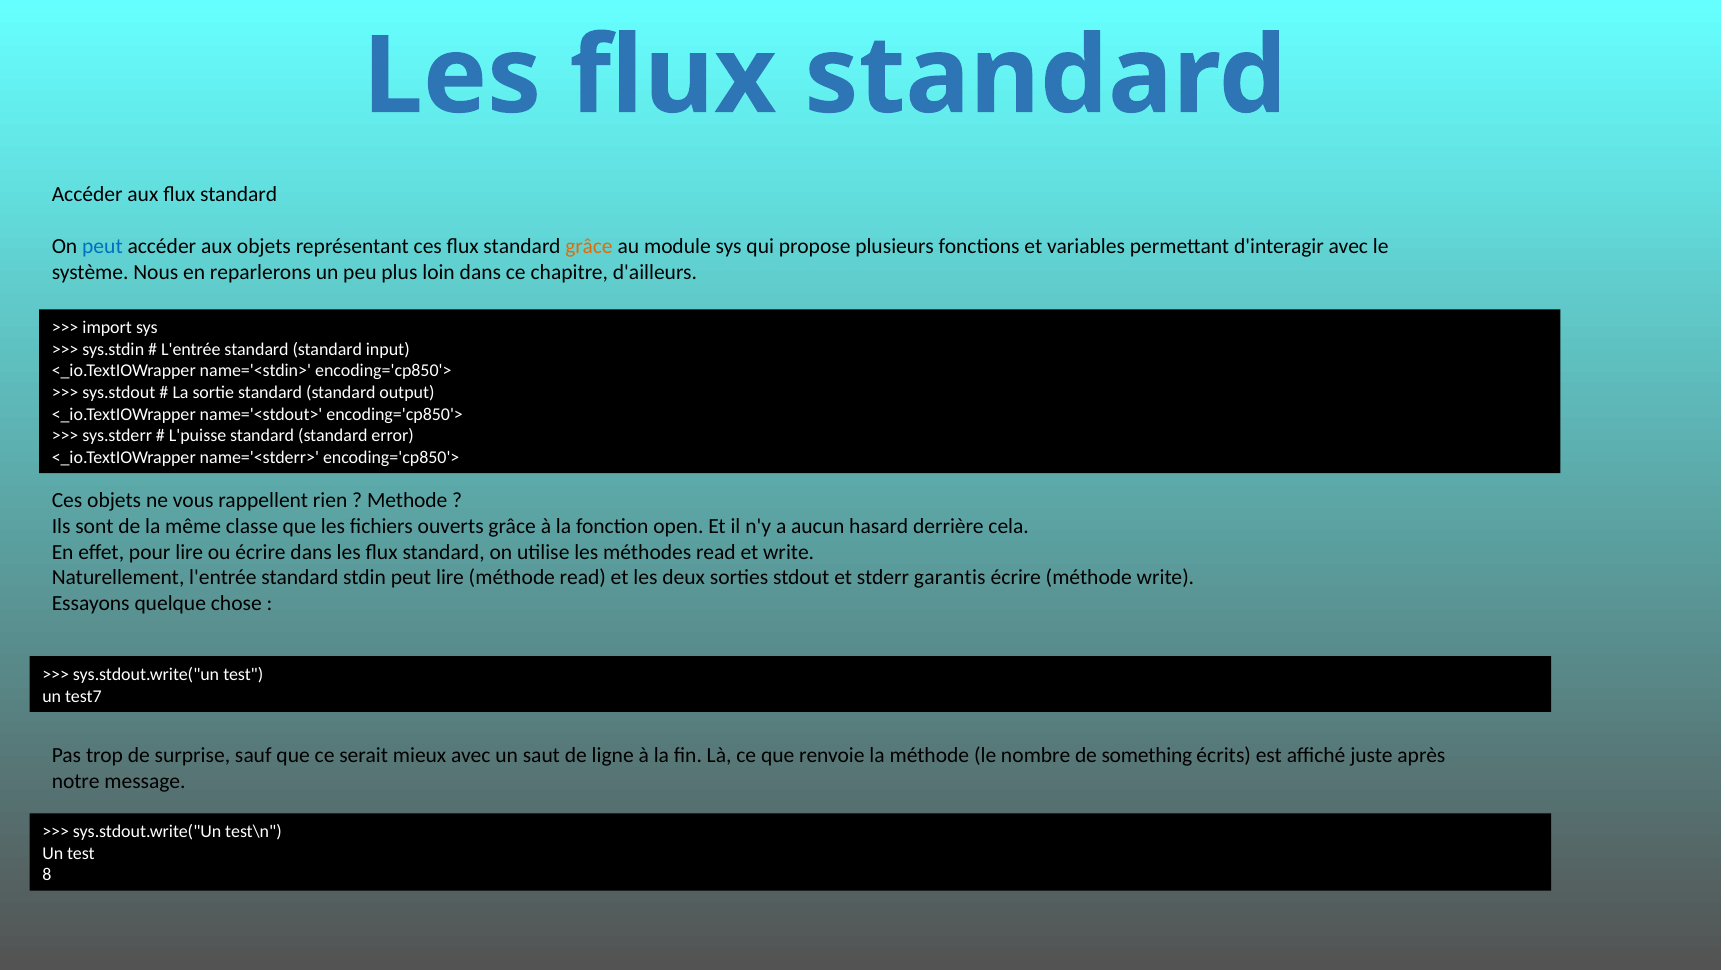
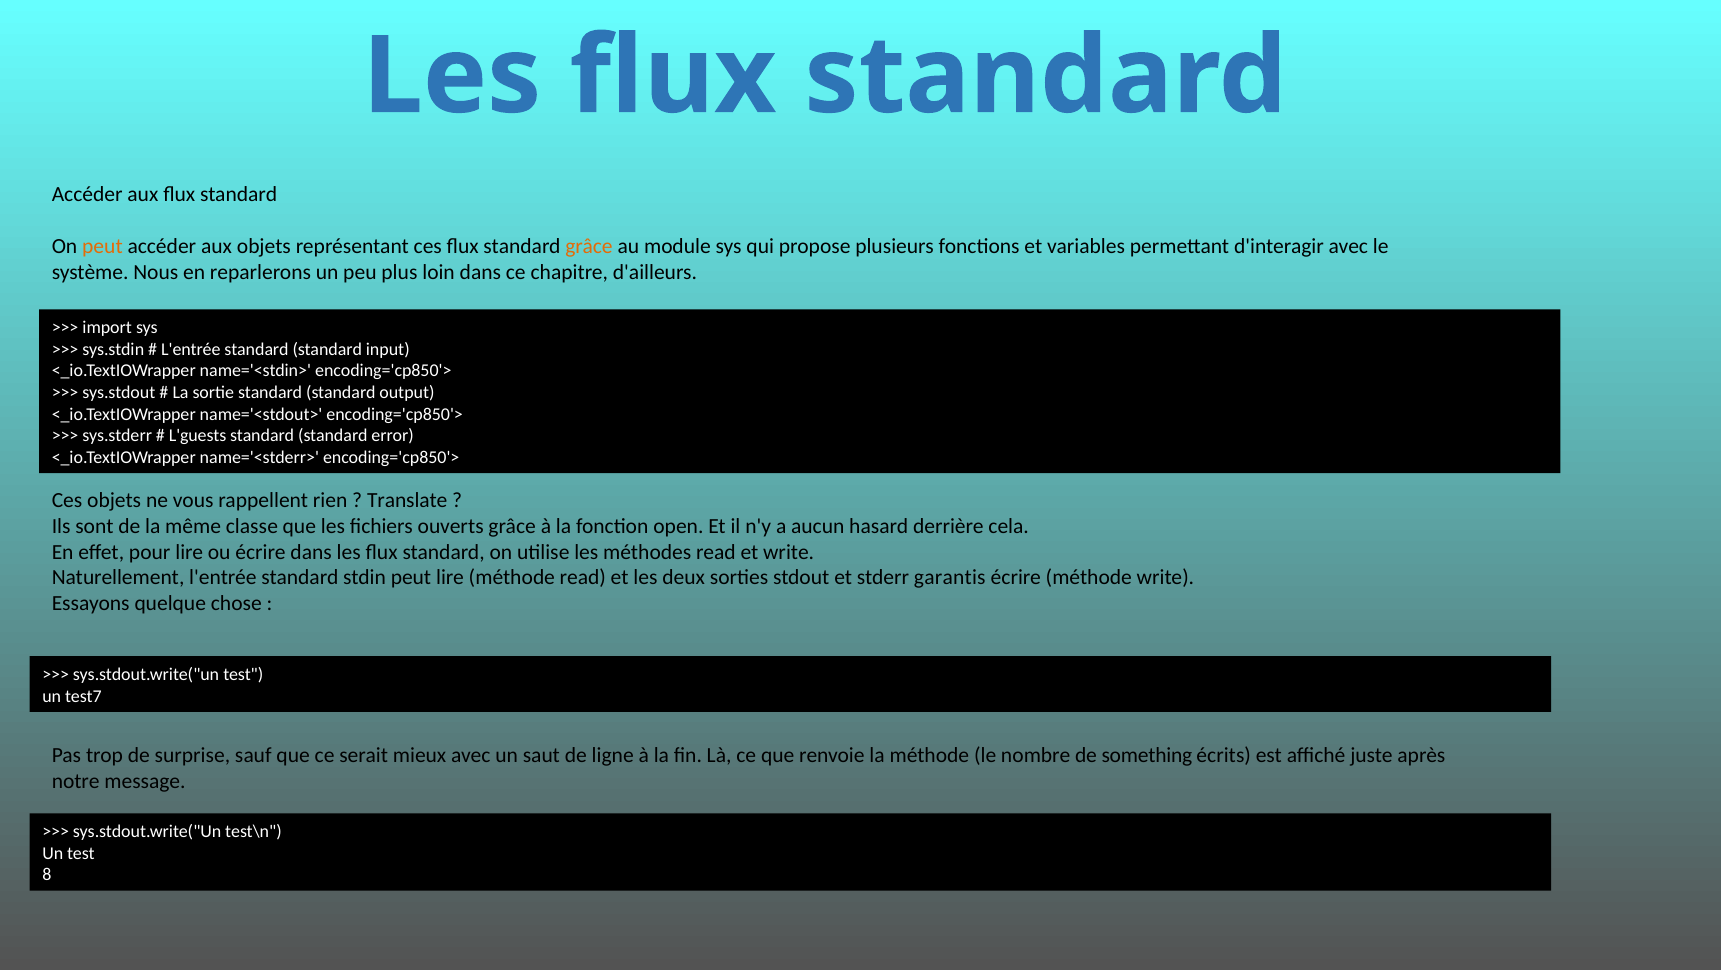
peut at (102, 247) colour: blue -> orange
L'puisse: L'puisse -> L'guests
Methode: Methode -> Translate
